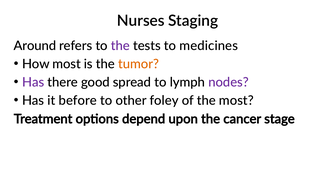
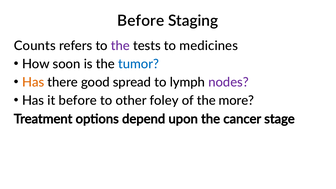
Nurses at (141, 21): Nurses -> Before
Around: Around -> Counts
How most: most -> soon
tumor colour: orange -> blue
Has at (33, 82) colour: purple -> orange
the most: most -> more
